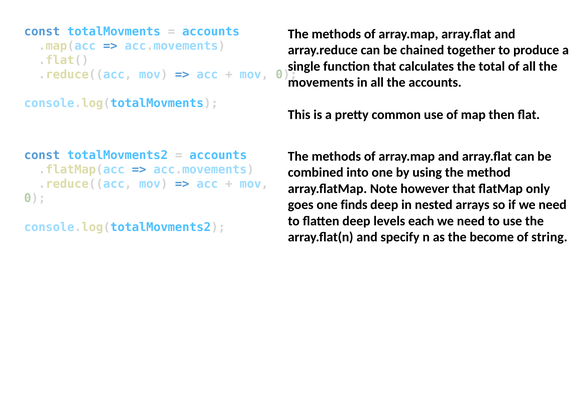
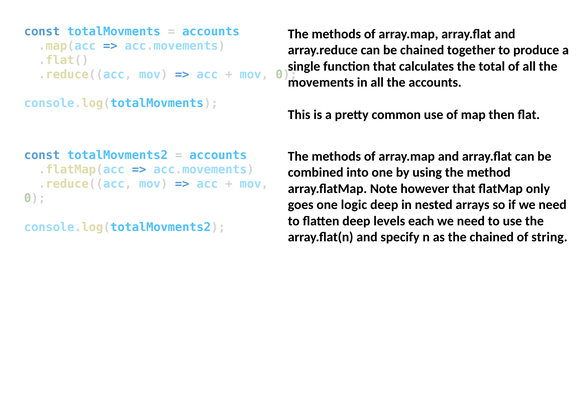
finds: finds -> logic
the become: become -> chained
